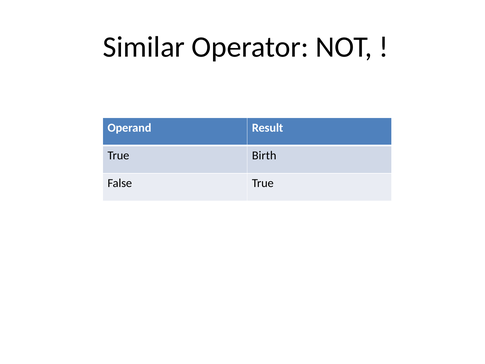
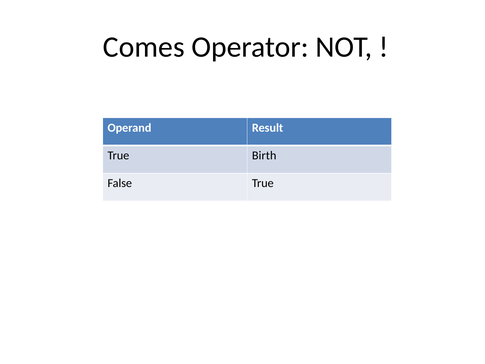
Similar: Similar -> Comes
